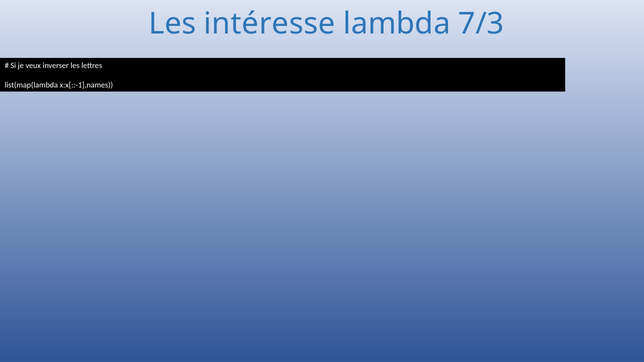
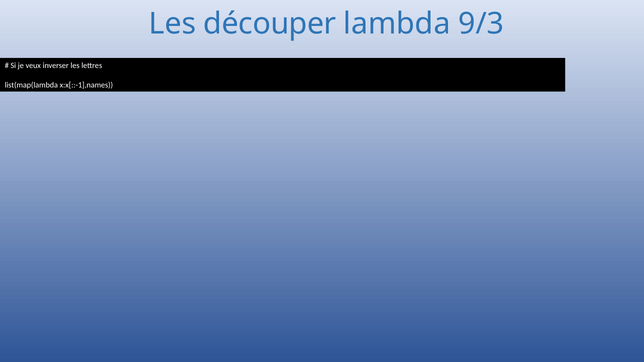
intéresse: intéresse -> découper
7/3: 7/3 -> 9/3
